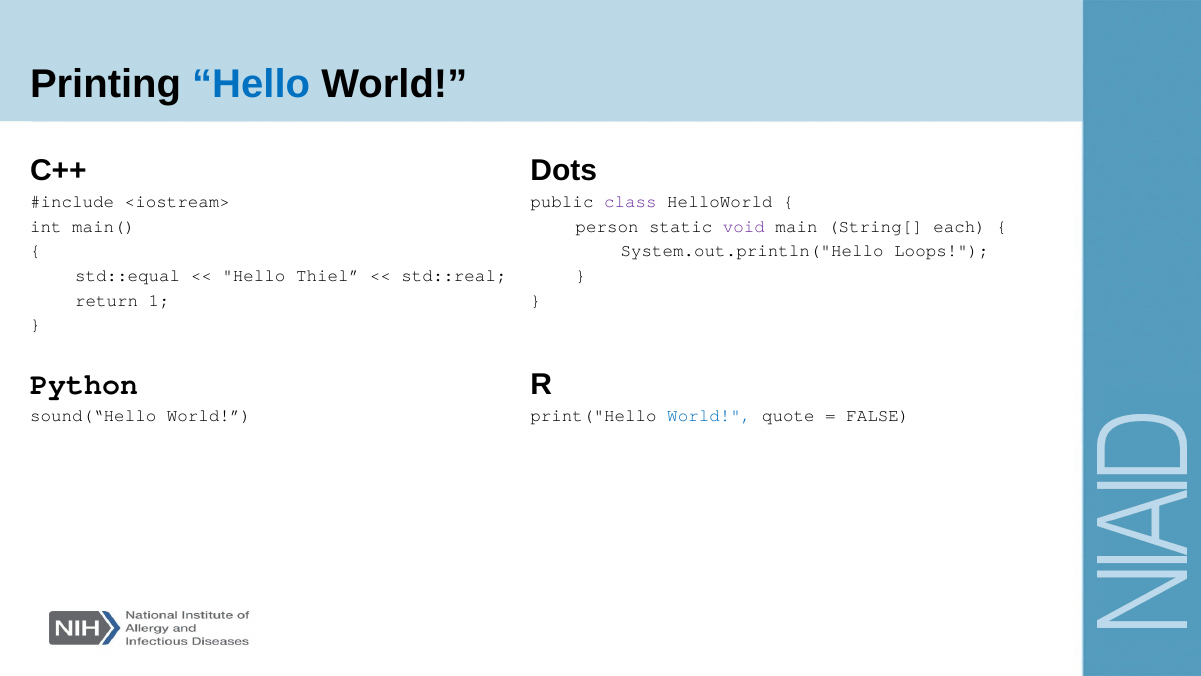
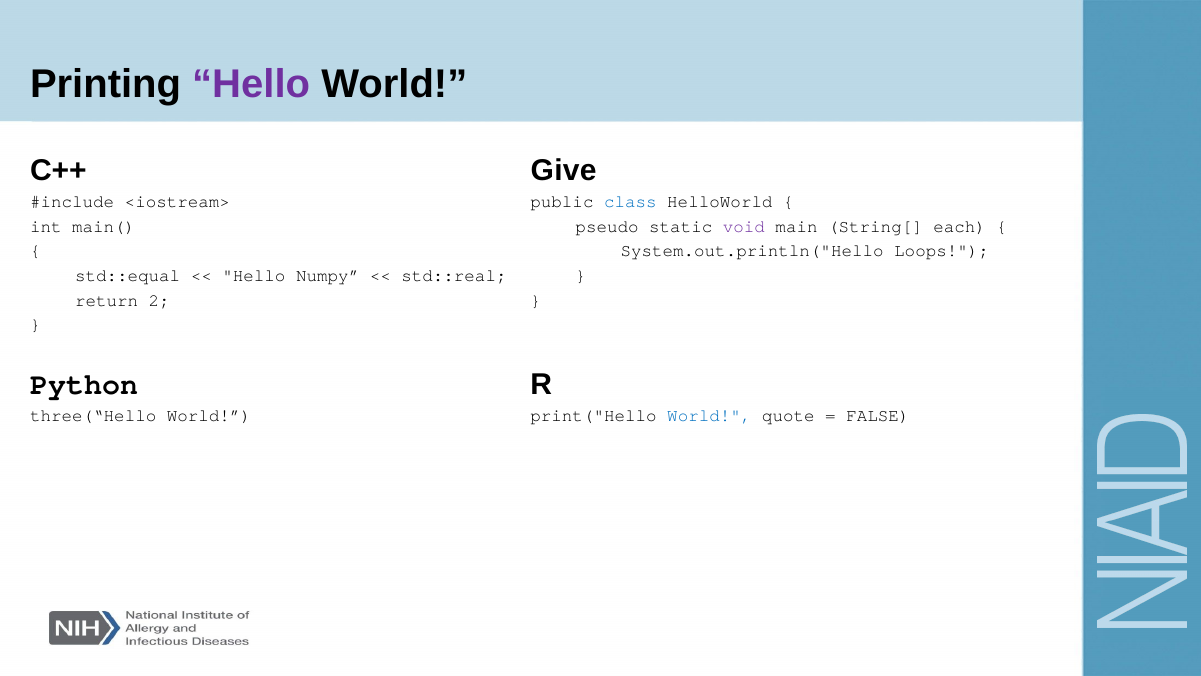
Hello at (251, 84) colour: blue -> purple
Dots: Dots -> Give
class colour: purple -> blue
person: person -> pseudo
Thiel: Thiel -> Numpy
1: 1 -> 2
sound(“Hello: sound(“Hello -> three(“Hello
